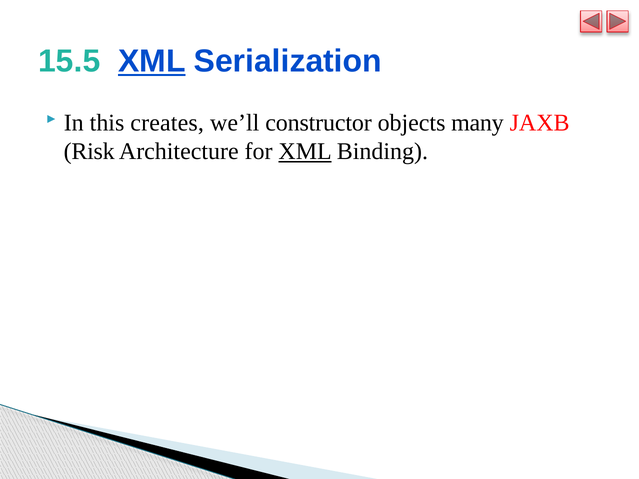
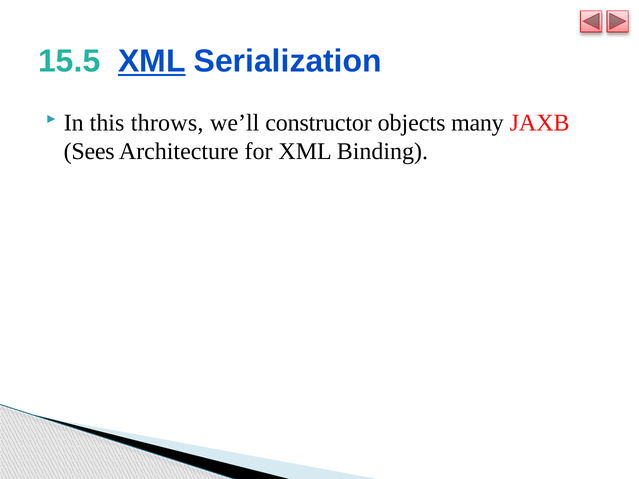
creates: creates -> throws
Risk: Risk -> Sees
XML at (305, 152) underline: present -> none
